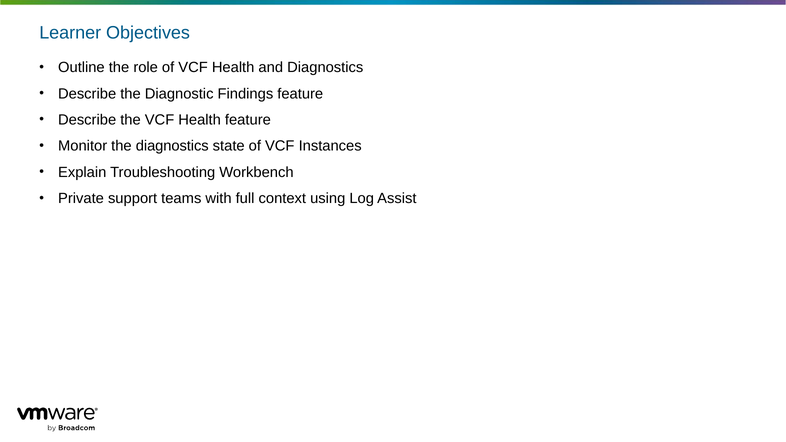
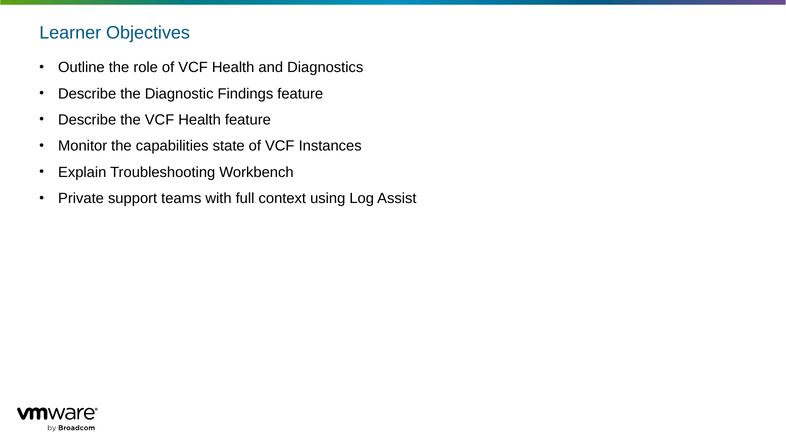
the diagnostics: diagnostics -> capabilities
